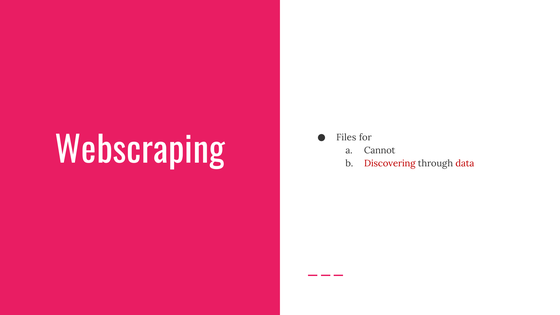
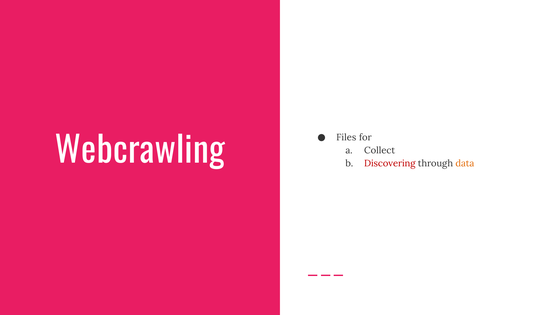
Webscraping: Webscraping -> Webcrawling
Cannot: Cannot -> Collect
data colour: red -> orange
